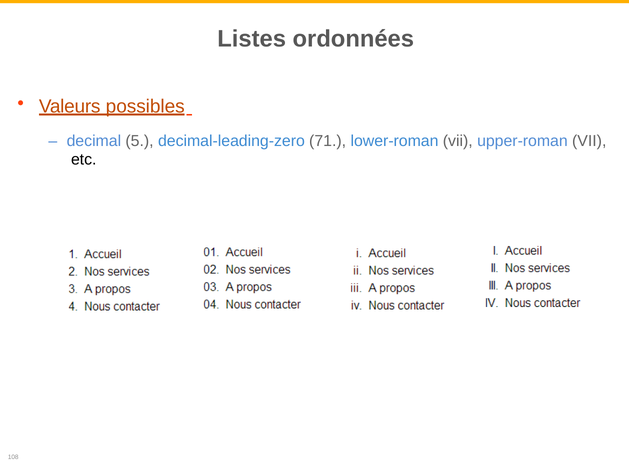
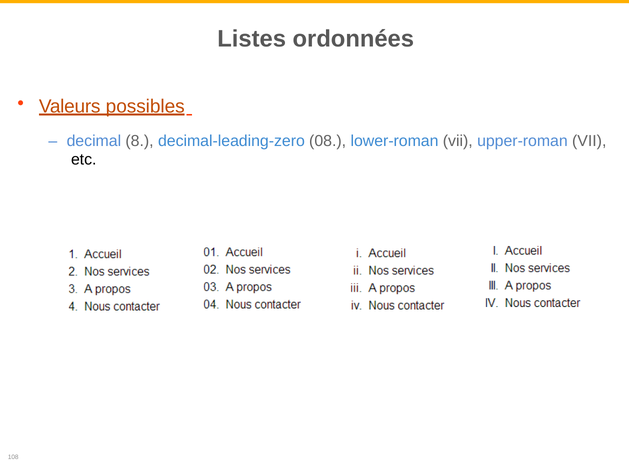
5: 5 -> 8
71: 71 -> 08
